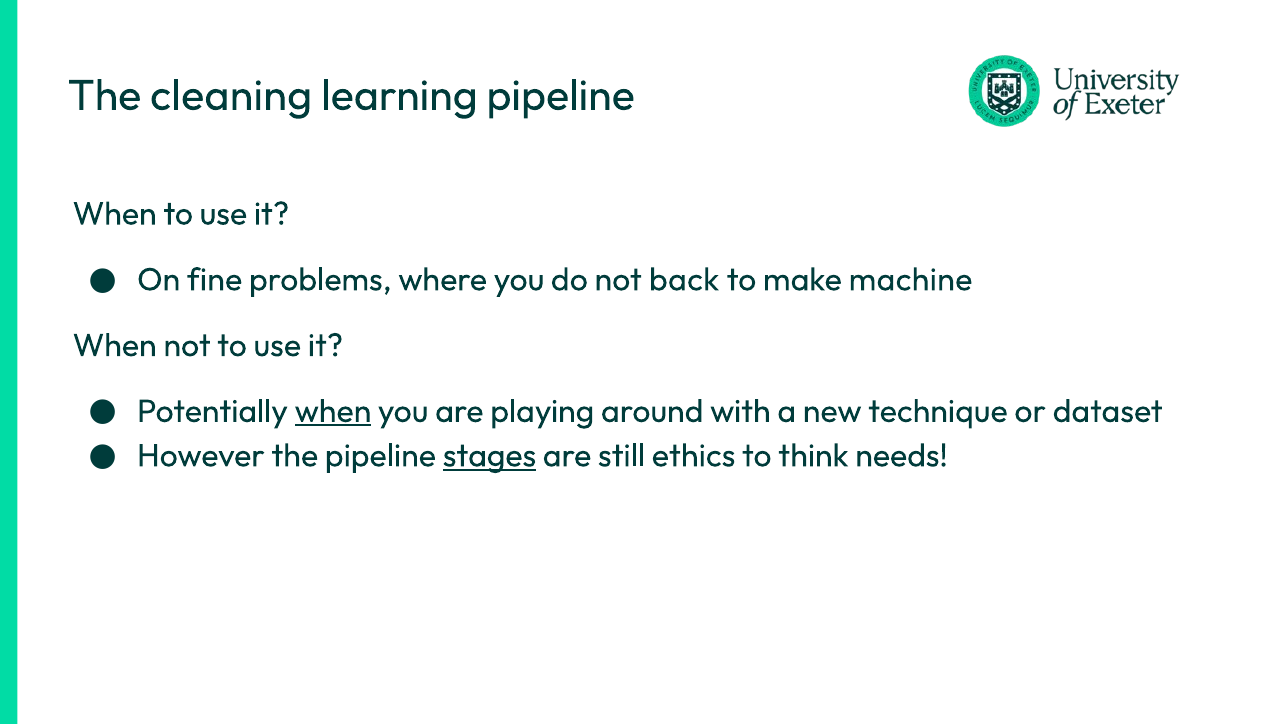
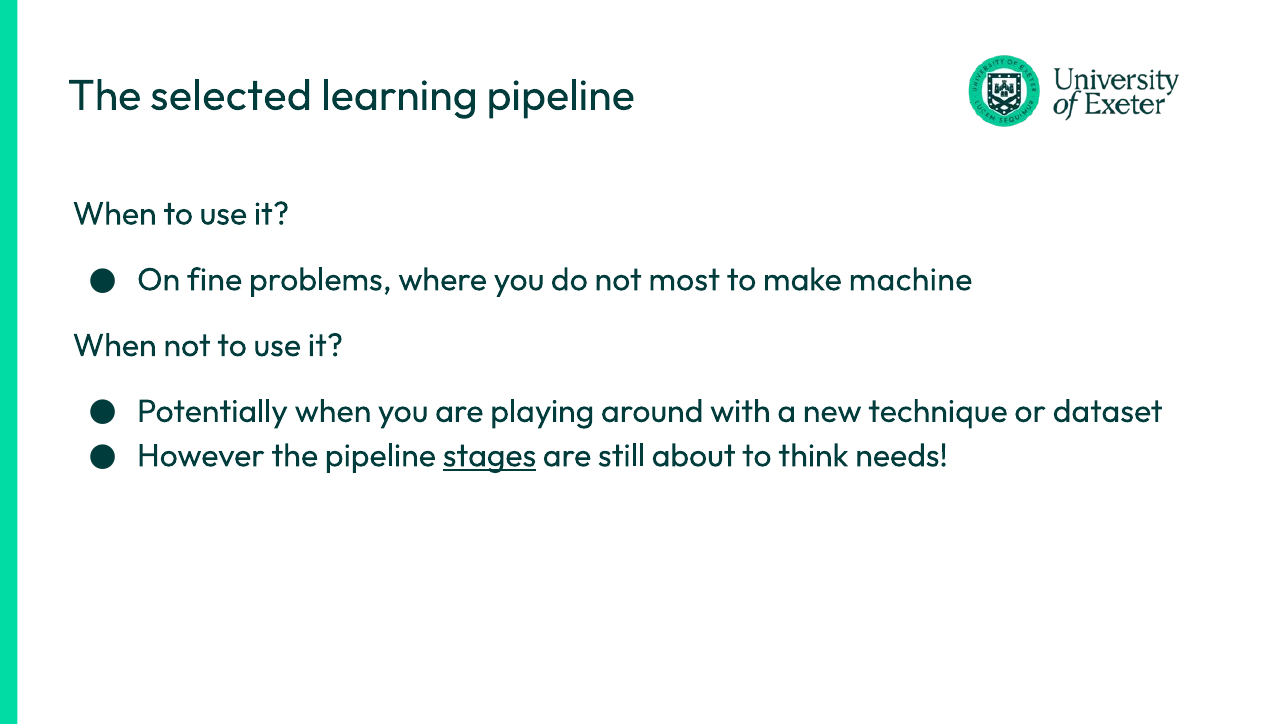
cleaning: cleaning -> selected
back: back -> most
when at (333, 412) underline: present -> none
ethics: ethics -> about
